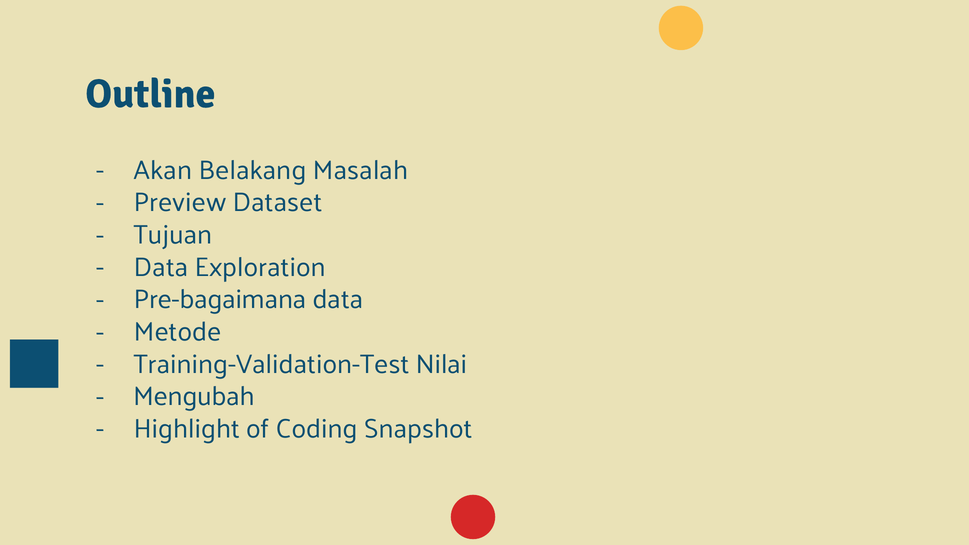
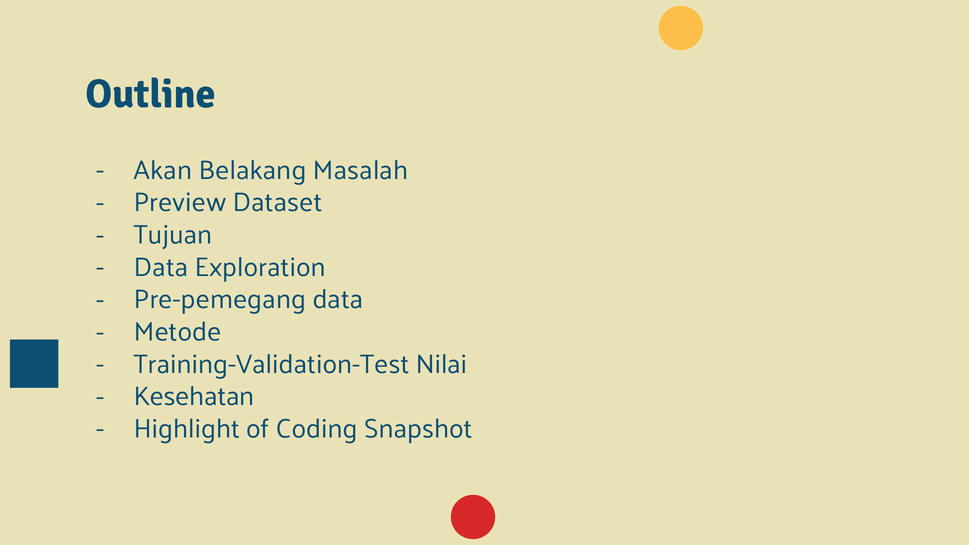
Pre-bagaimana: Pre-bagaimana -> Pre-pemegang
Mengubah: Mengubah -> Kesehatan
